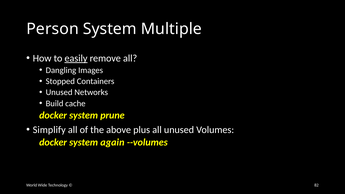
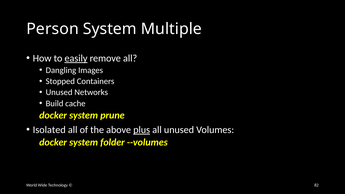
Simplify: Simplify -> Isolated
plus underline: none -> present
again: again -> folder
